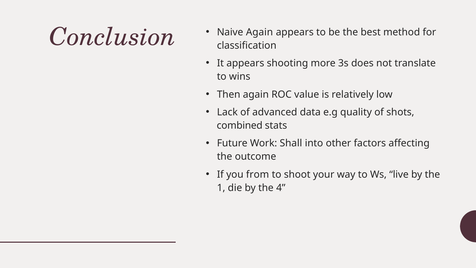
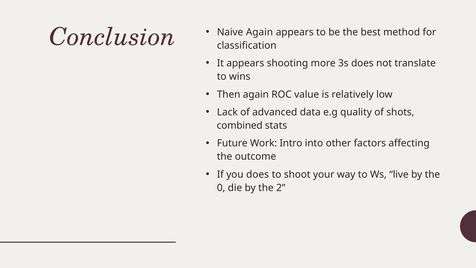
Shall: Shall -> Intro
you from: from -> does
1: 1 -> 0
4: 4 -> 2
